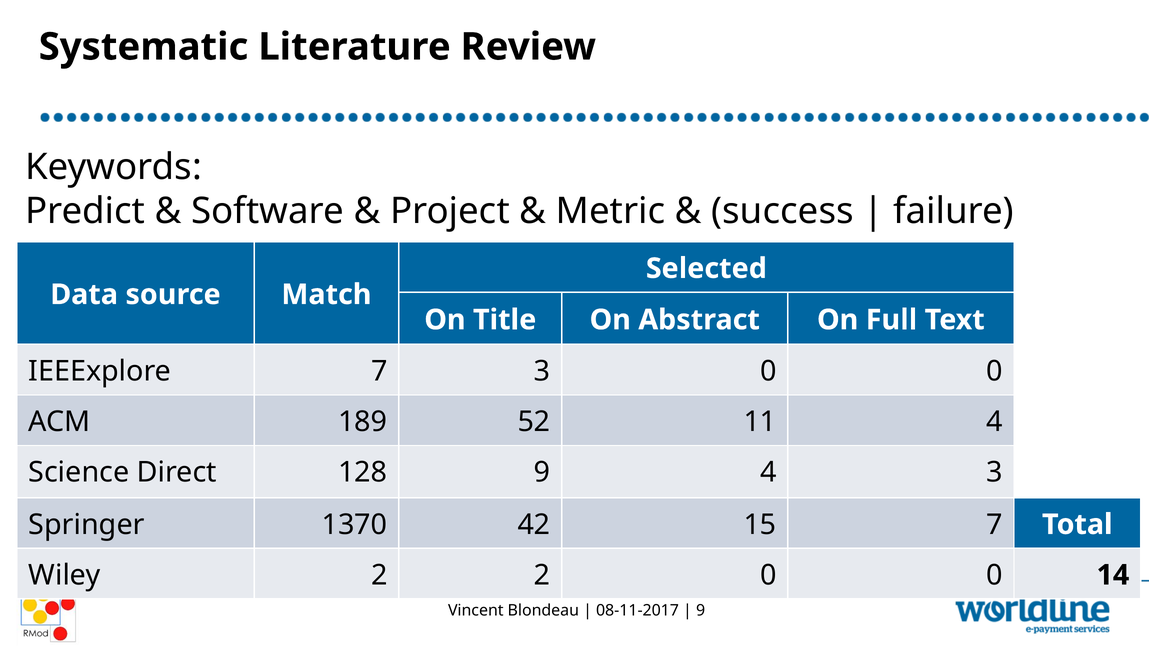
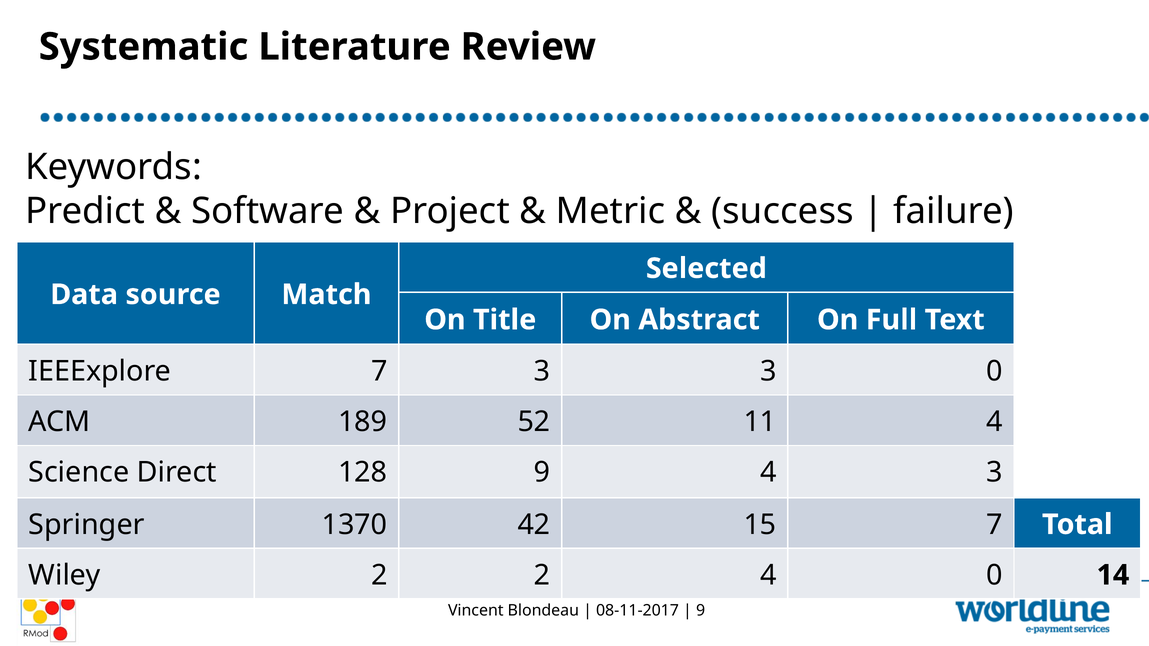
3 0: 0 -> 3
2 0: 0 -> 4
